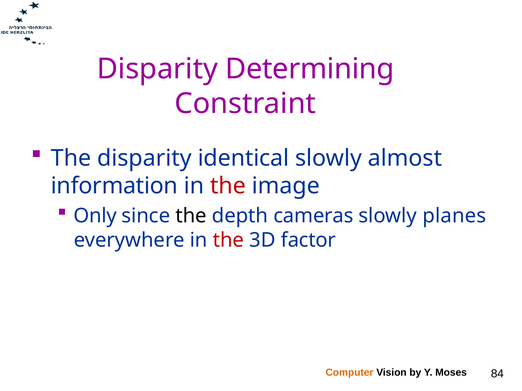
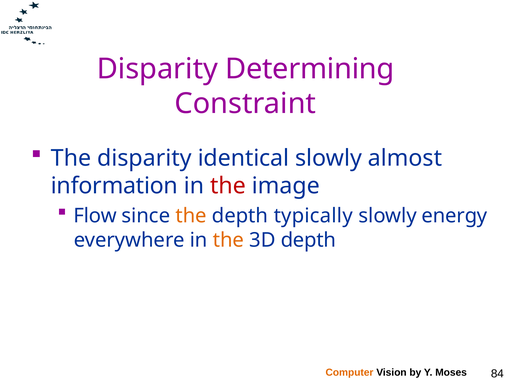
Only: Only -> Flow
the at (191, 216) colour: black -> orange
cameras: cameras -> typically
planes: planes -> energy
the at (228, 241) colour: red -> orange
3D factor: factor -> depth
